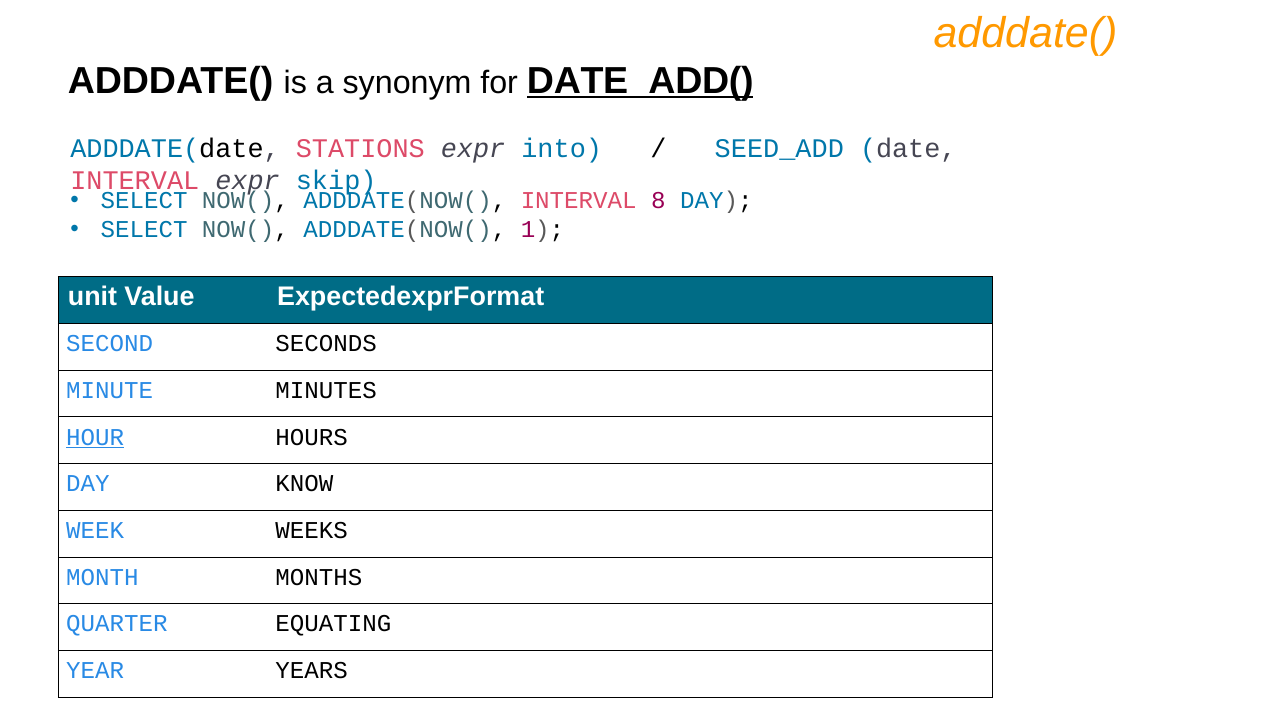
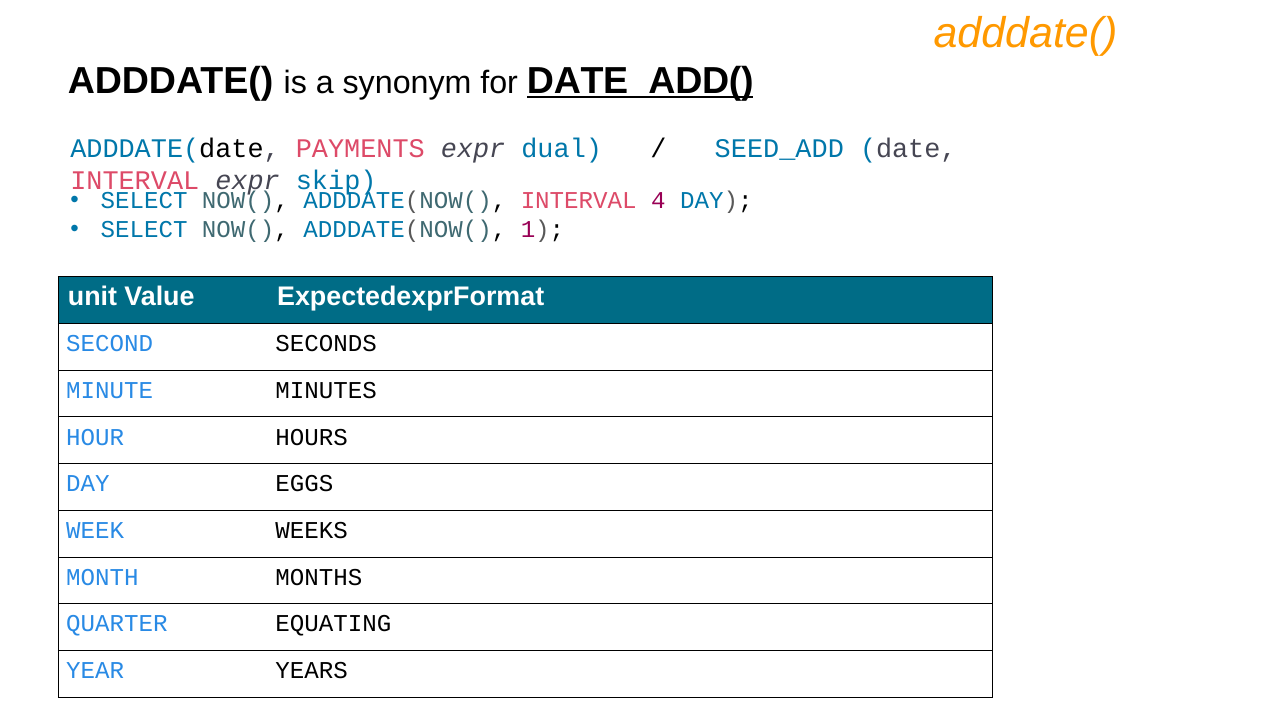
STATIONS: STATIONS -> PAYMENTS
into: into -> dual
8: 8 -> 4
HOUR underline: present -> none
KNOW: KNOW -> EGGS
